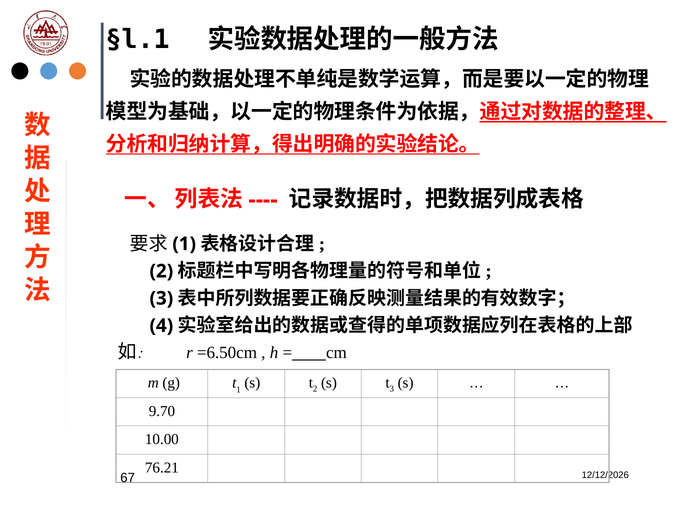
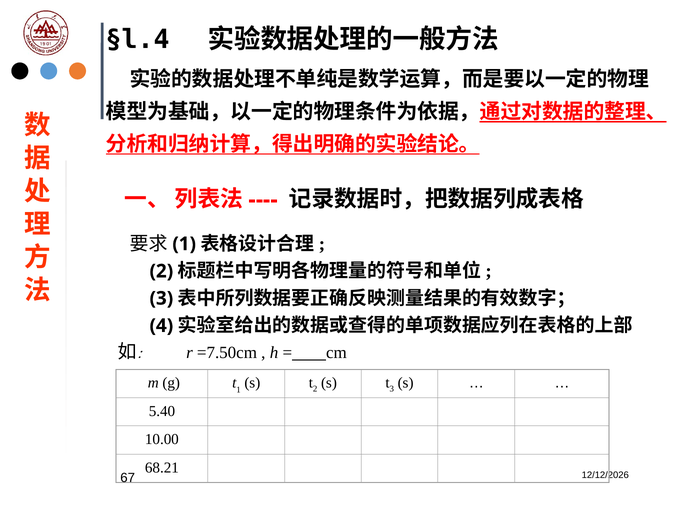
§l.1: §l.1 -> §l.4
=6.50cm: =6.50cm -> =7.50cm
9.70: 9.70 -> 5.40
76.21: 76.21 -> 68.21
